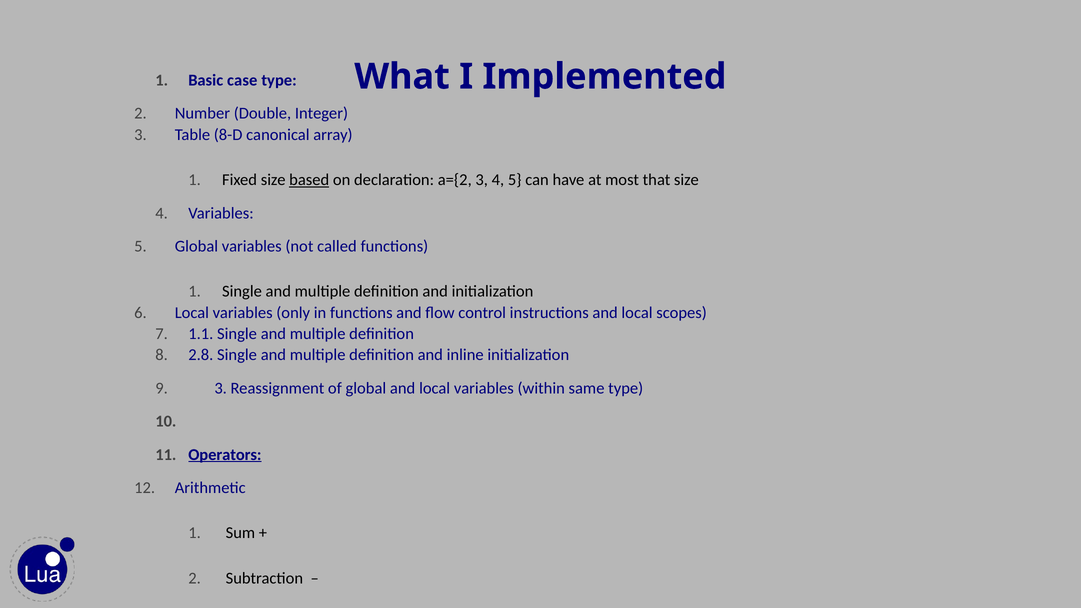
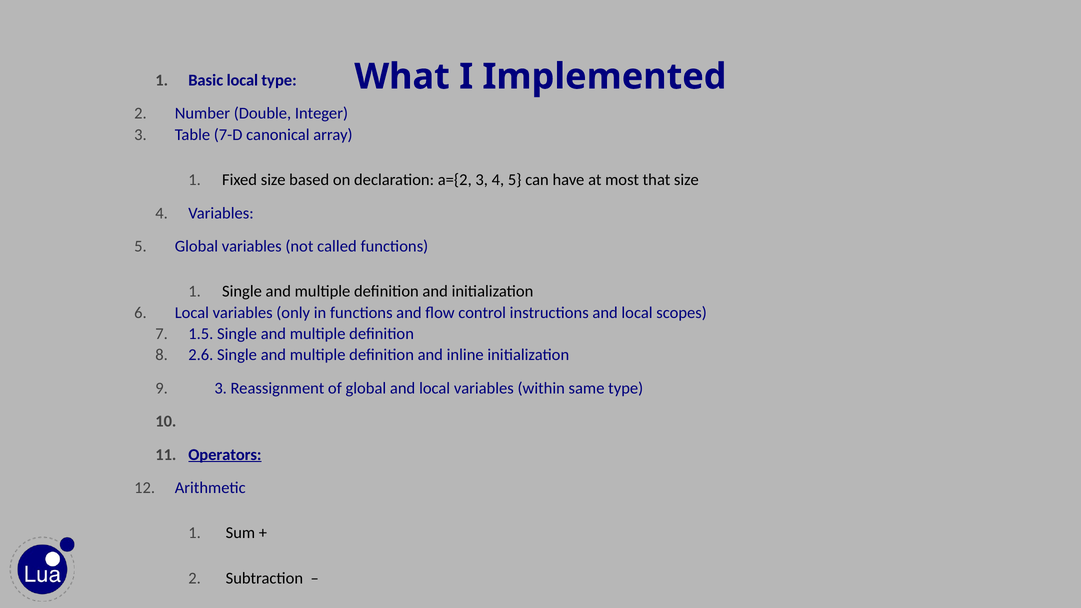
Basic case: case -> local
8-D: 8-D -> 7-D
based underline: present -> none
1.1: 1.1 -> 1.5
2.8: 2.8 -> 2.6
